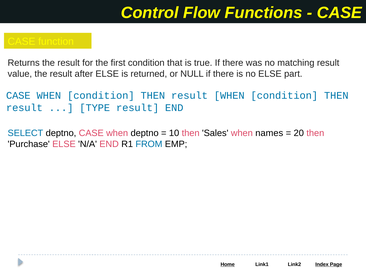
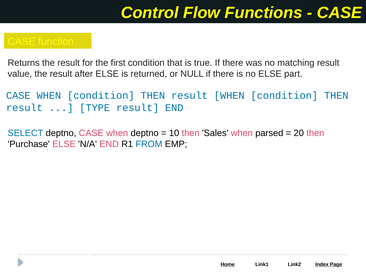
names: names -> parsed
